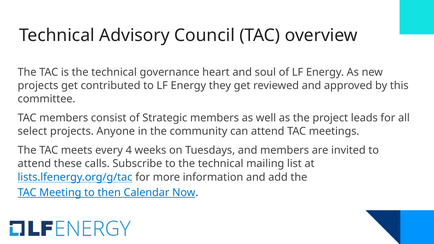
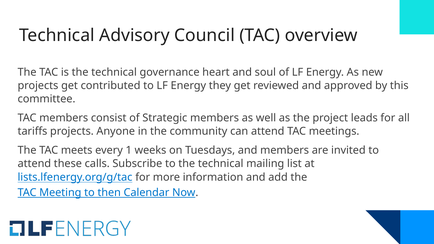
select: select -> tariffs
4: 4 -> 1
